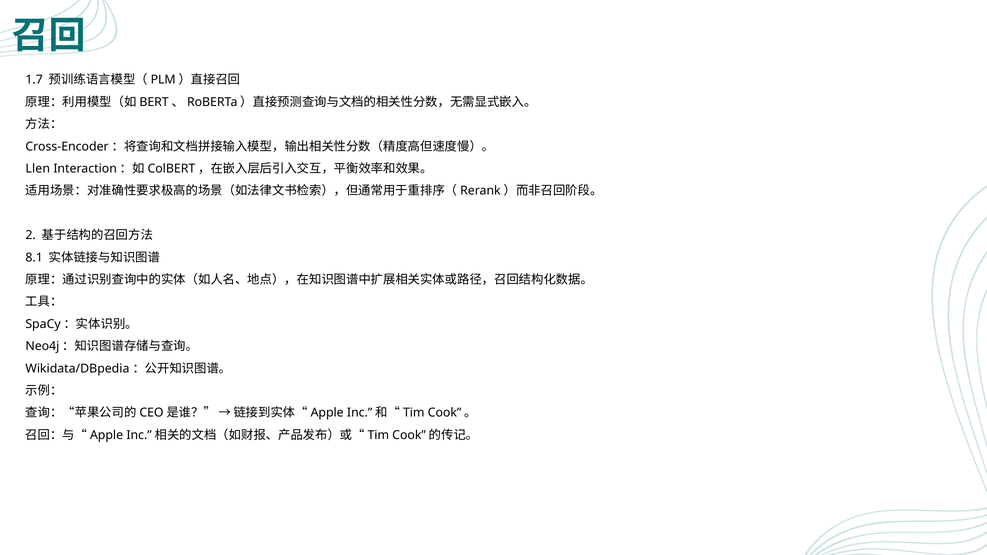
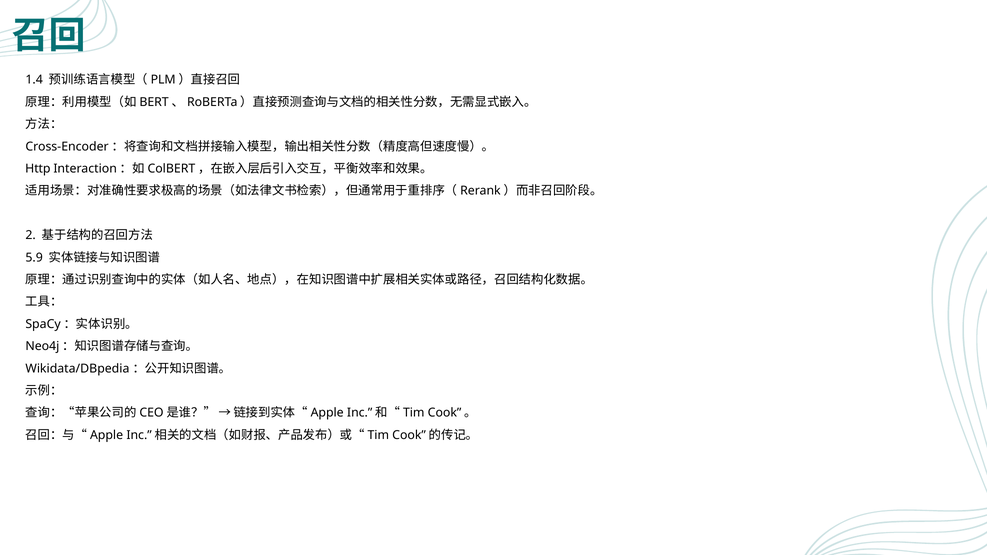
1.7: 1.7 -> 1.4
Llen: Llen -> Http
8.1: 8.1 -> 5.9
